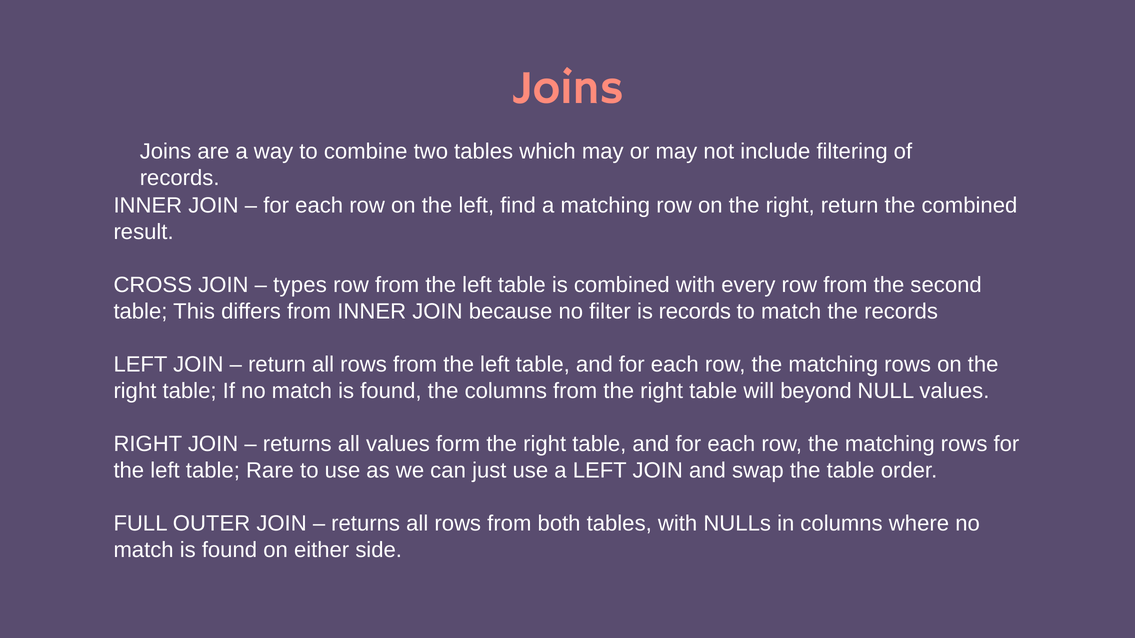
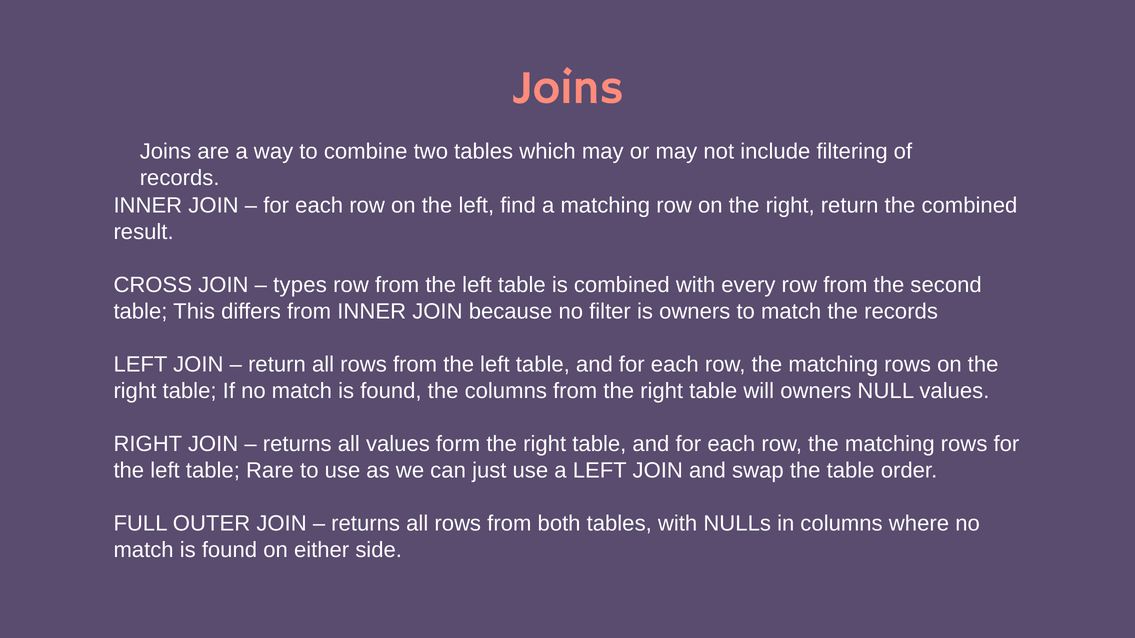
is records: records -> owners
will beyond: beyond -> owners
